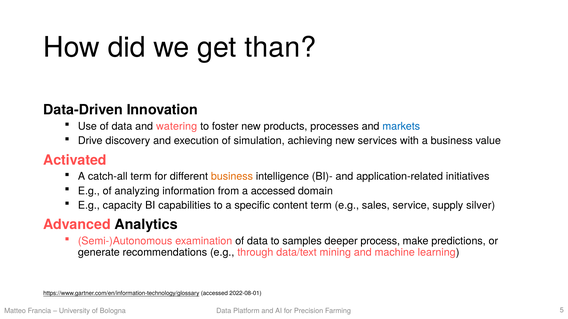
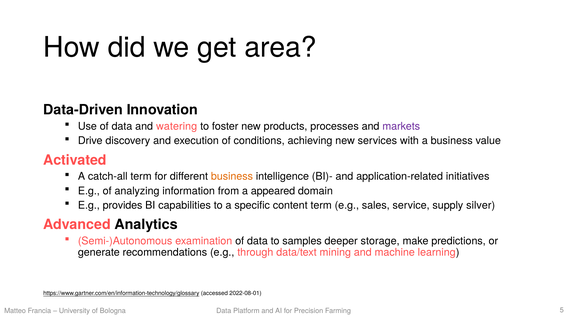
than: than -> area
markets colour: blue -> purple
simulation: simulation -> conditions
a accessed: accessed -> appeared
capacity: capacity -> provides
process: process -> storage
